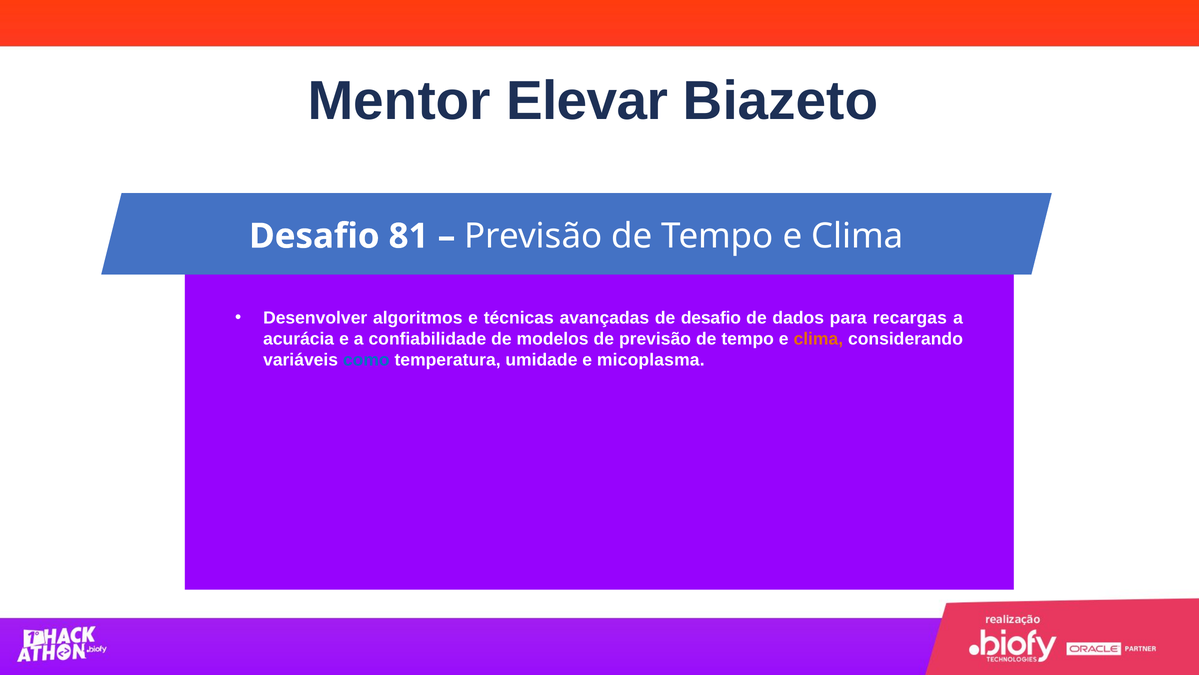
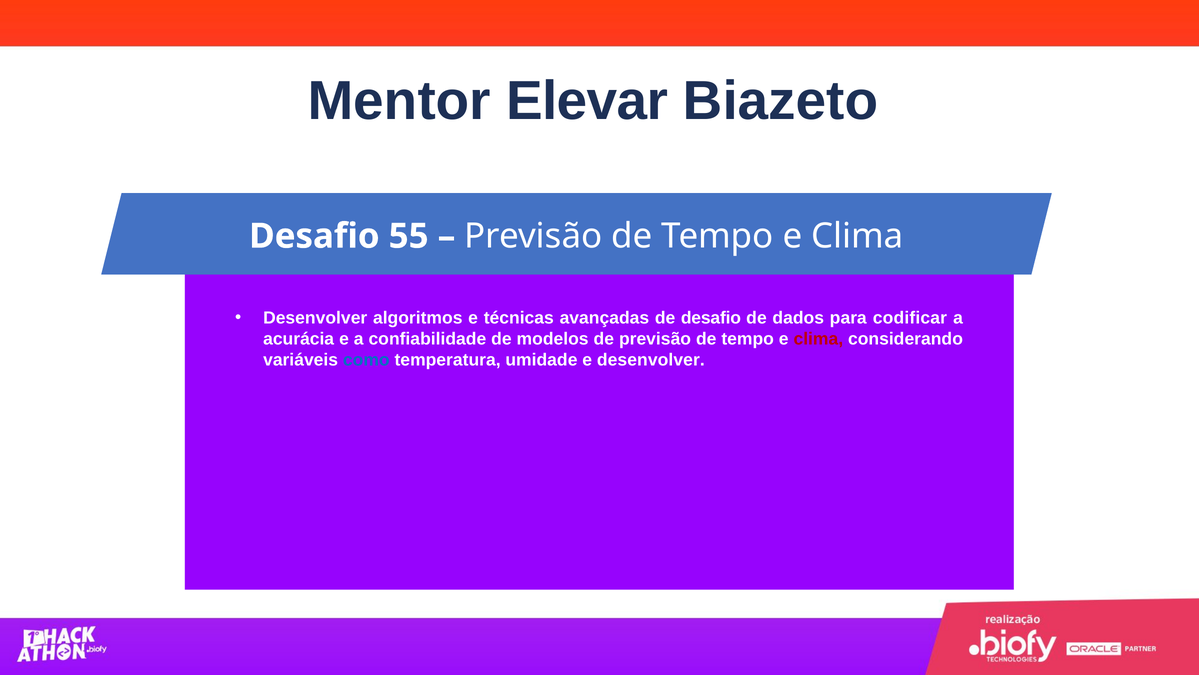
81: 81 -> 55
recargas: recargas -> codificar
clima at (818, 339) colour: orange -> red
e micoplasma: micoplasma -> desenvolver
